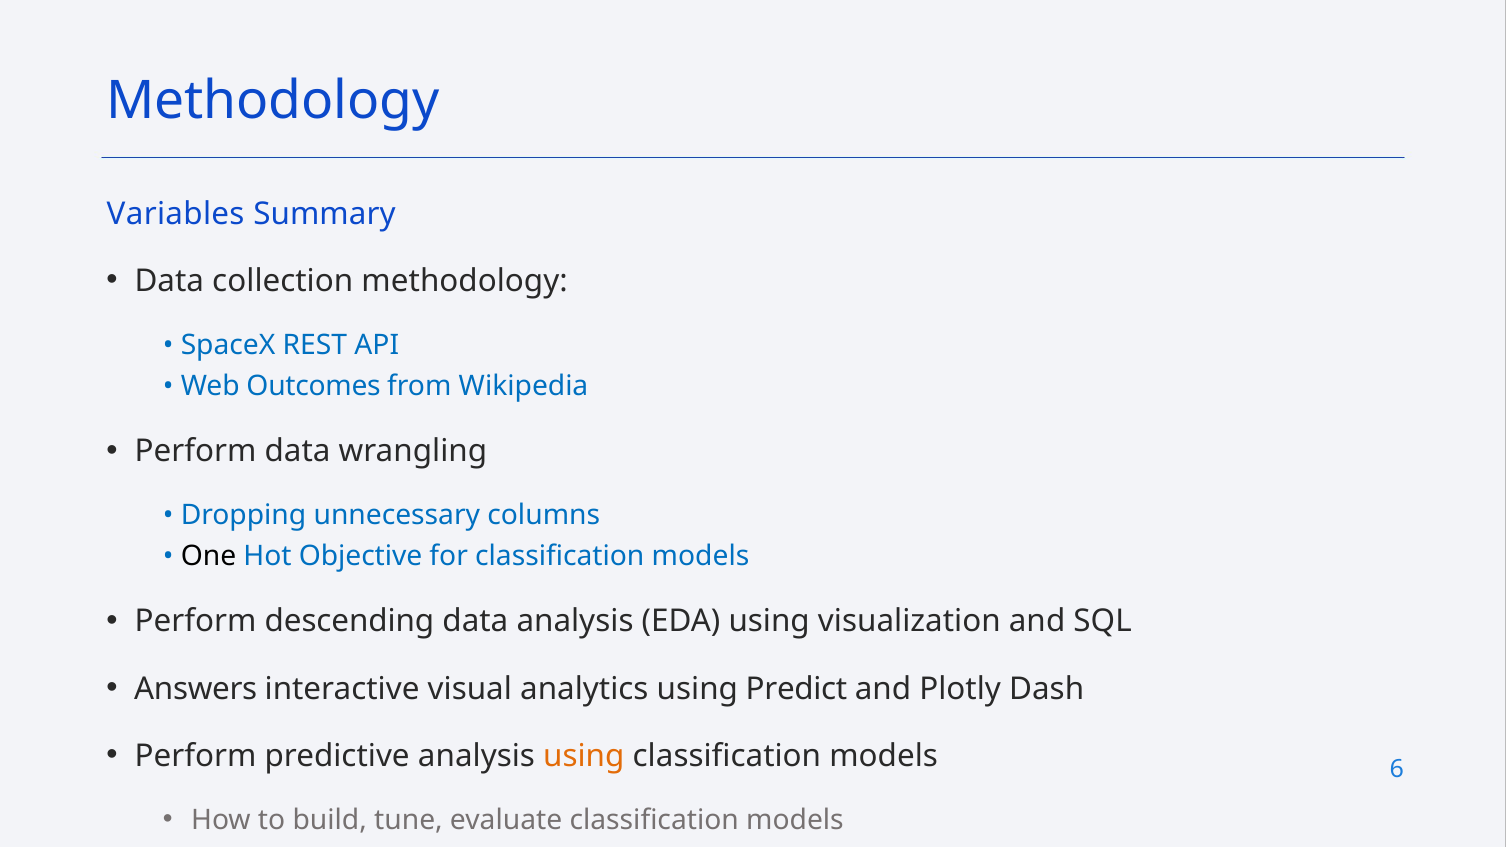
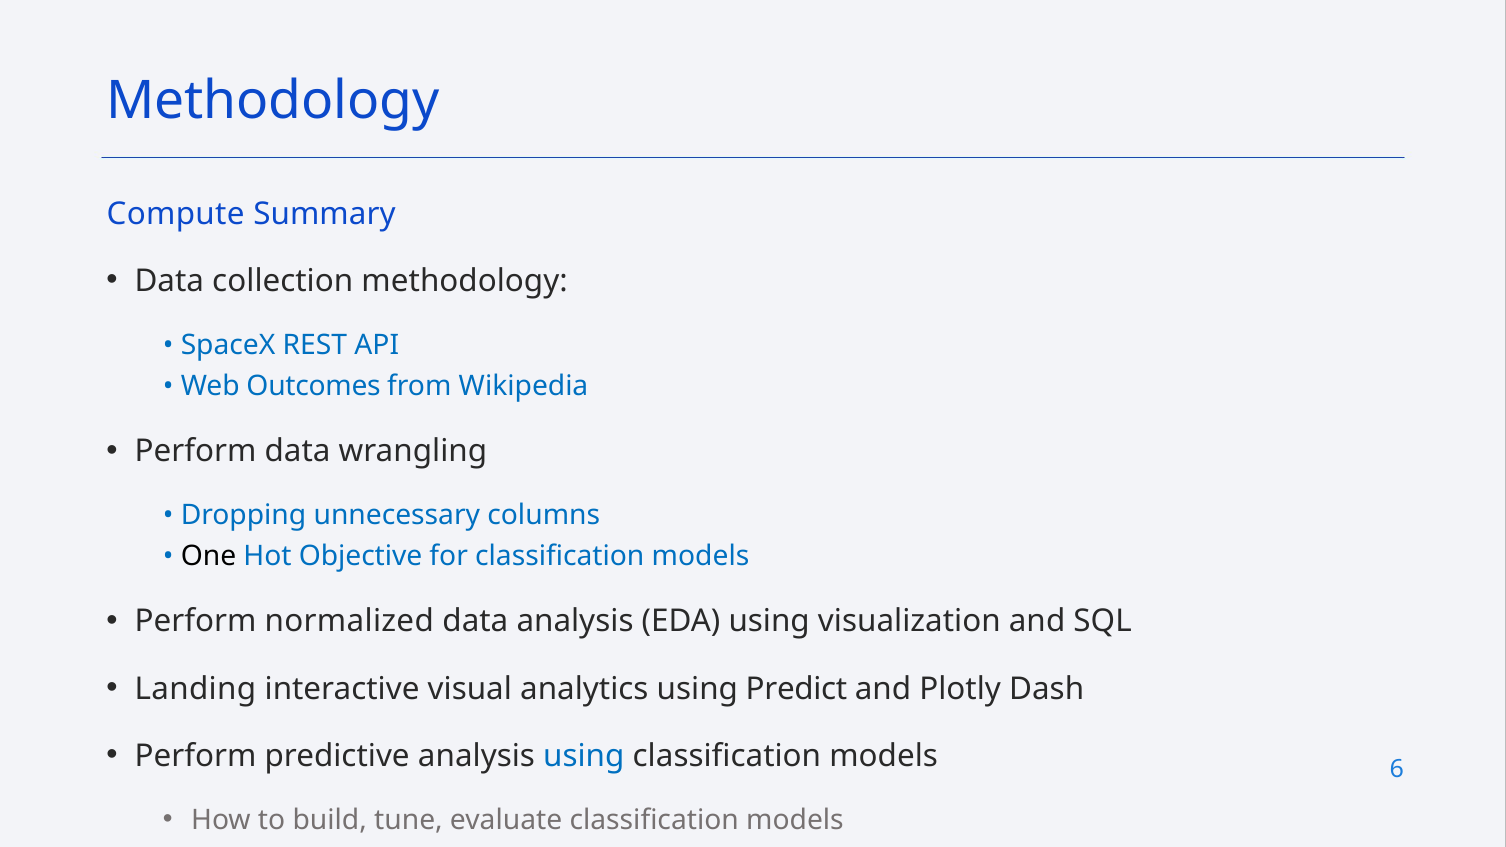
Variables: Variables -> Compute
descending: descending -> normalized
Answers: Answers -> Landing
using at (584, 756) colour: orange -> blue
